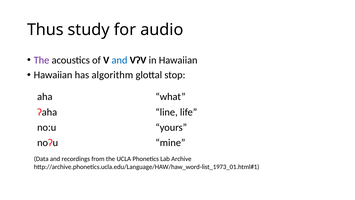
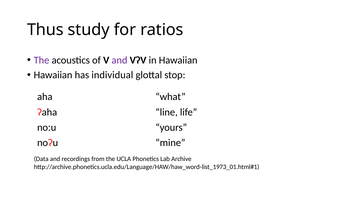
audio: audio -> ratios
and at (119, 60) colour: blue -> purple
algorithm: algorithm -> individual
